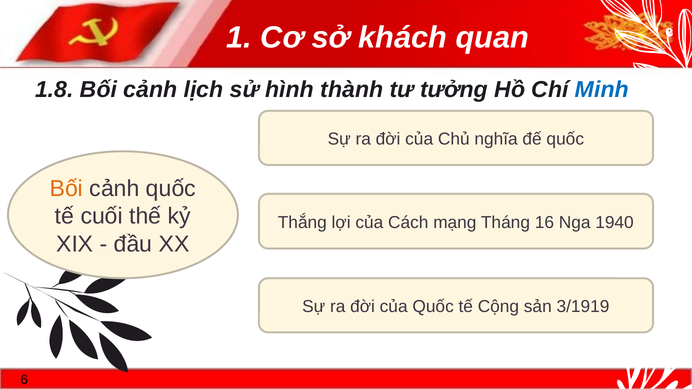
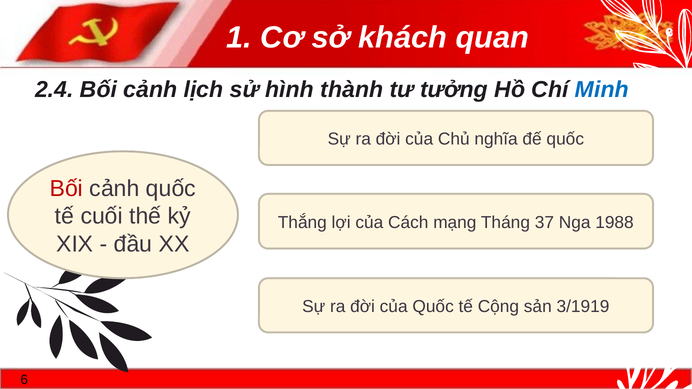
1.8: 1.8 -> 2.4
Bối at (66, 189) colour: orange -> red
16: 16 -> 37
1940: 1940 -> 1988
